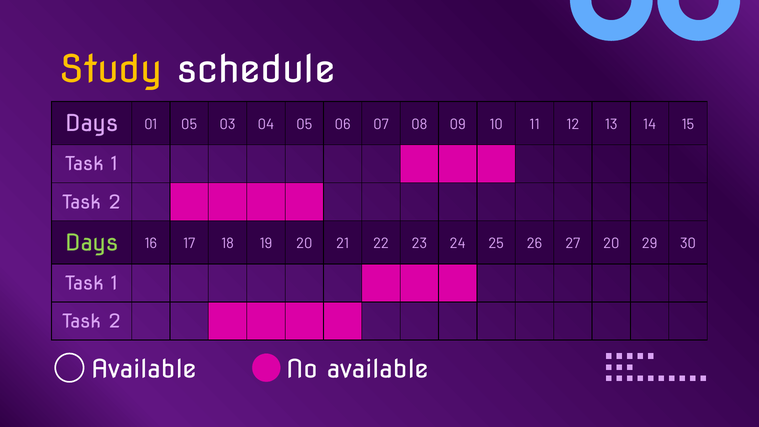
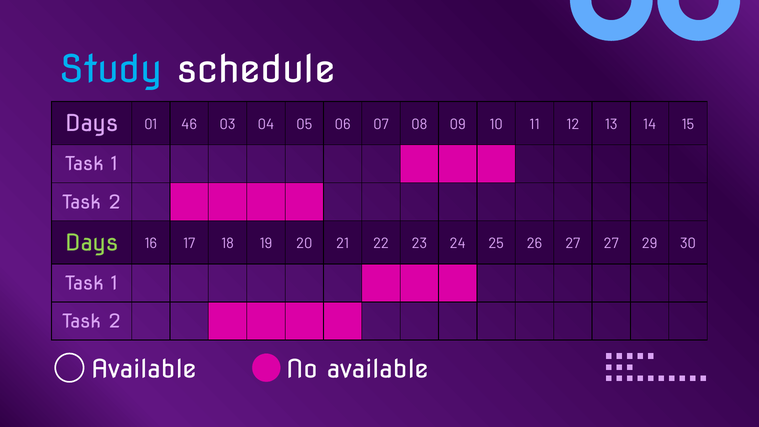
Study colour: yellow -> light blue
01 05: 05 -> 46
27 20: 20 -> 27
